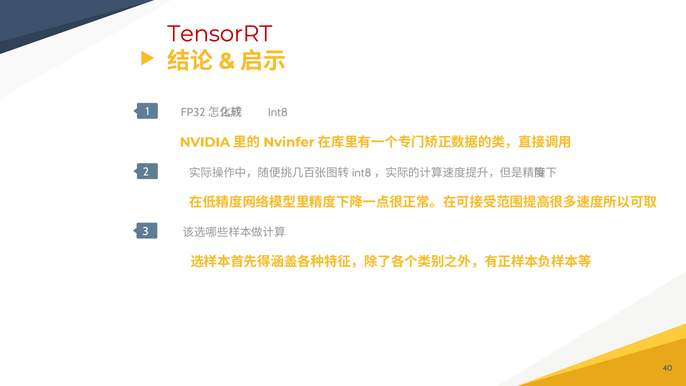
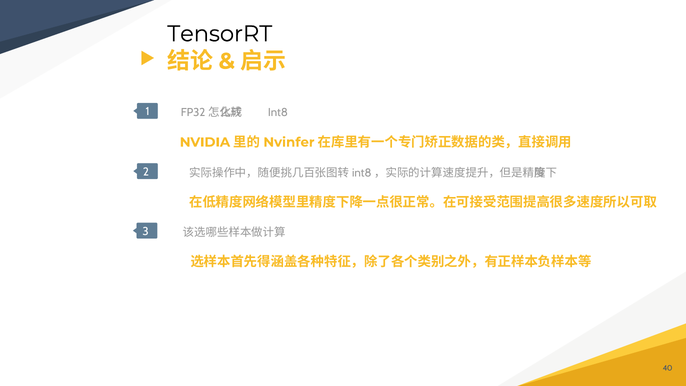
TensorRT colour: red -> black
